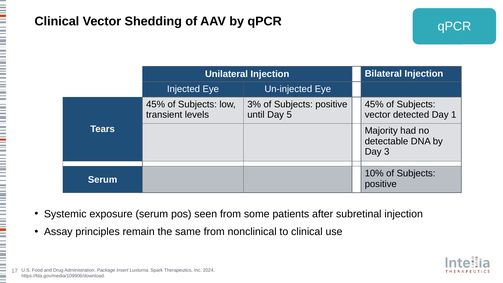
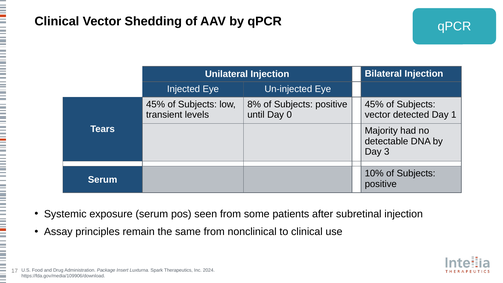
3%: 3% -> 8%
5: 5 -> 0
